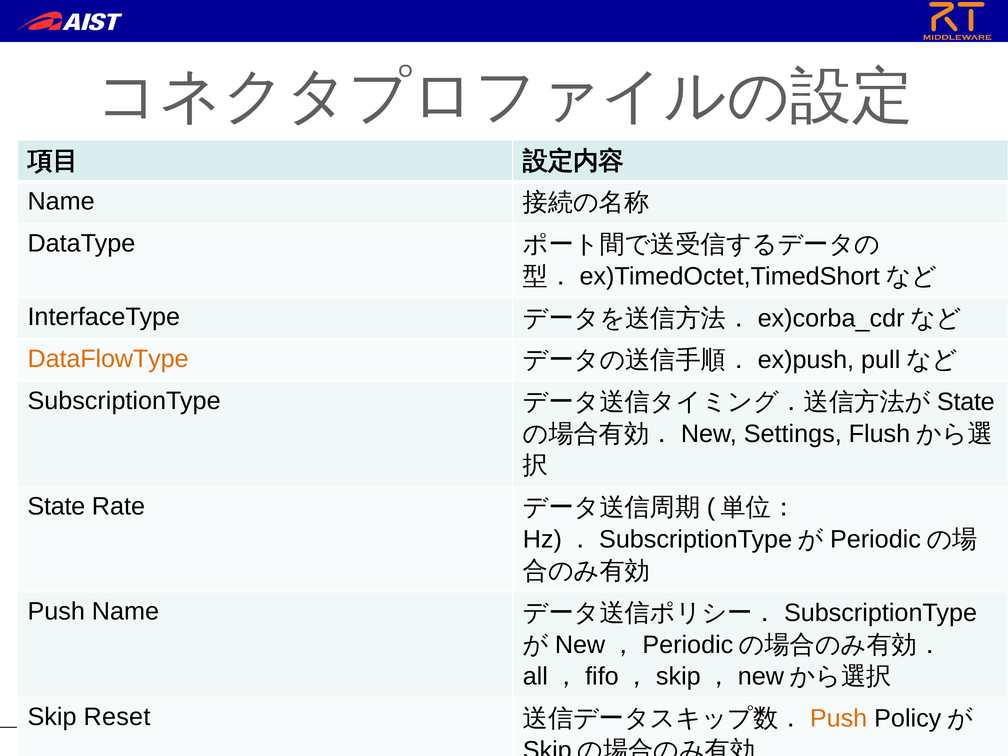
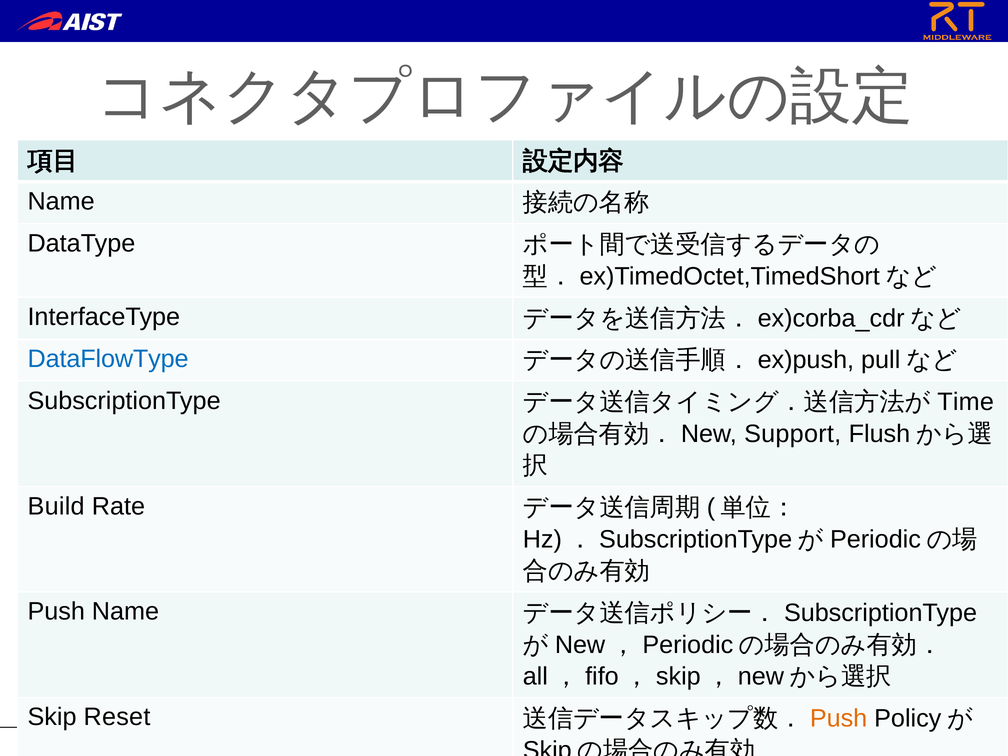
DataFlowType colour: orange -> blue
State at (966, 402): State -> Time
Settings: Settings -> Support
State at (56, 506): State -> Build
